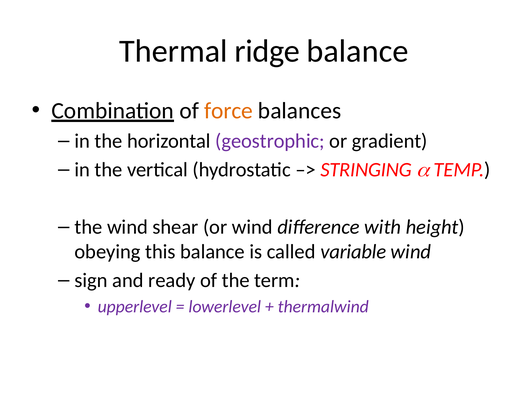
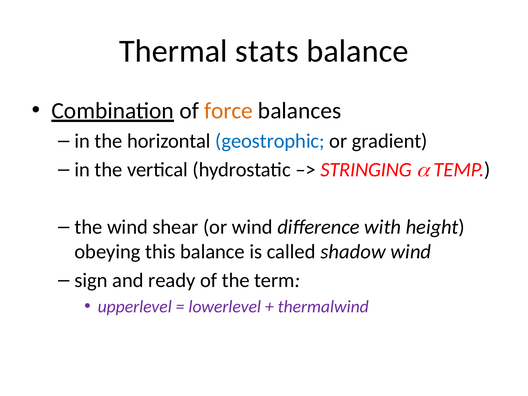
ridge: ridge -> stats
geostrophic colour: purple -> blue
variable: variable -> shadow
